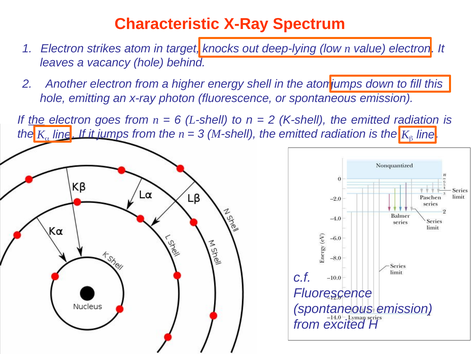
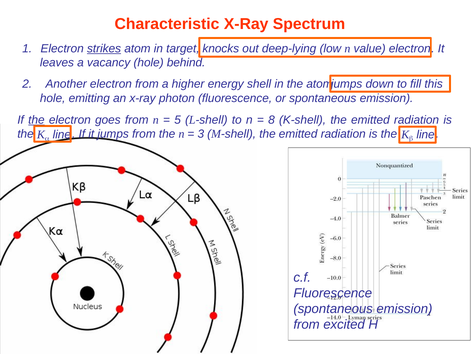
strikes underline: none -> present
6: 6 -> 5
2 at (271, 120): 2 -> 8
